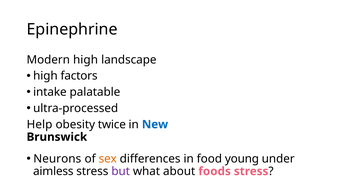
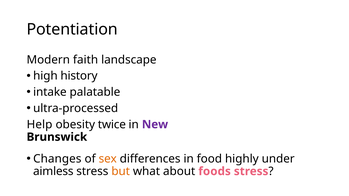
Epinephrine: Epinephrine -> Potentiation
Modern high: high -> faith
factors: factors -> history
New colour: blue -> purple
Neurons: Neurons -> Changes
young: young -> highly
but colour: purple -> orange
